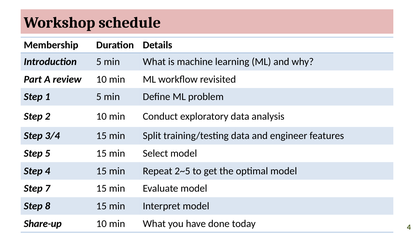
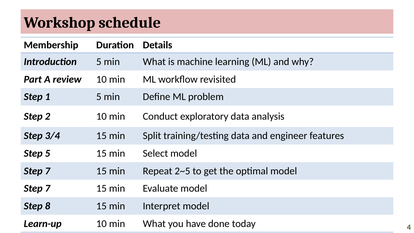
4 at (48, 171): 4 -> 7
Share-up: Share-up -> Learn-up
